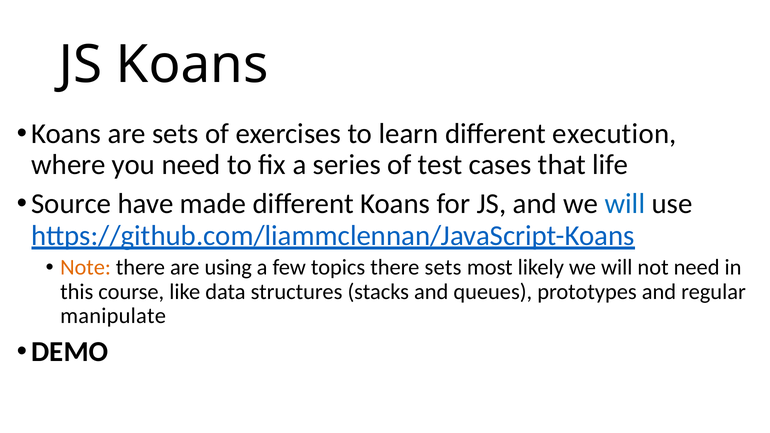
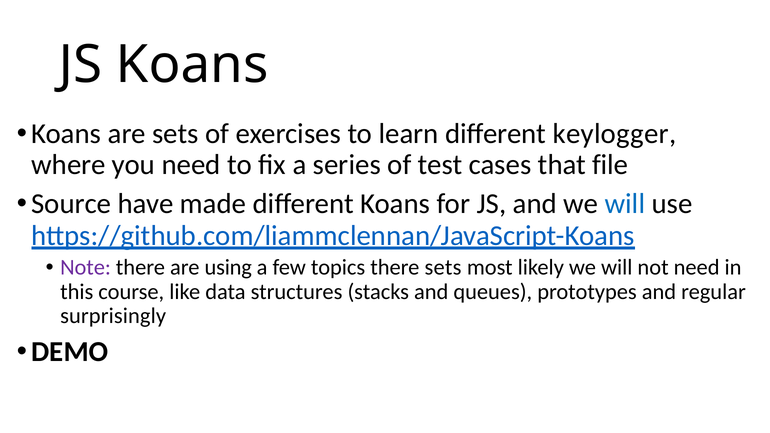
execution: execution -> keylogger
life: life -> file
Note colour: orange -> purple
manipulate: manipulate -> surprisingly
